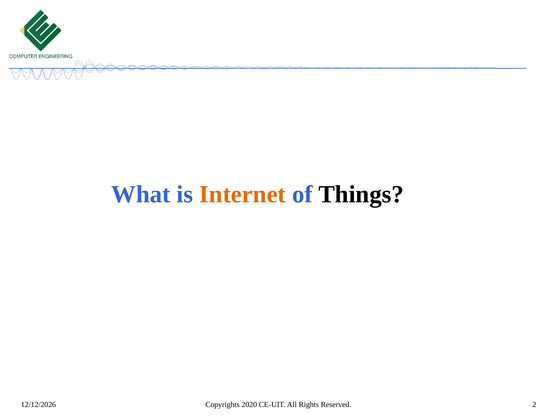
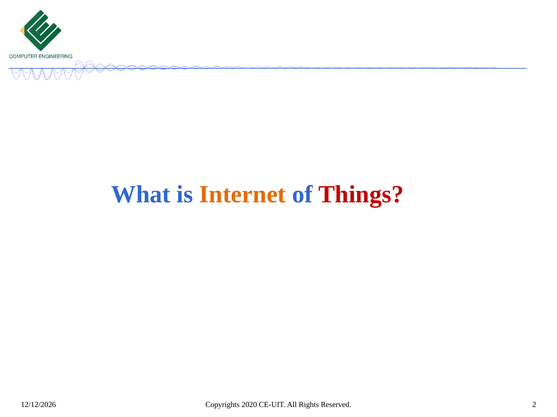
Things colour: black -> red
